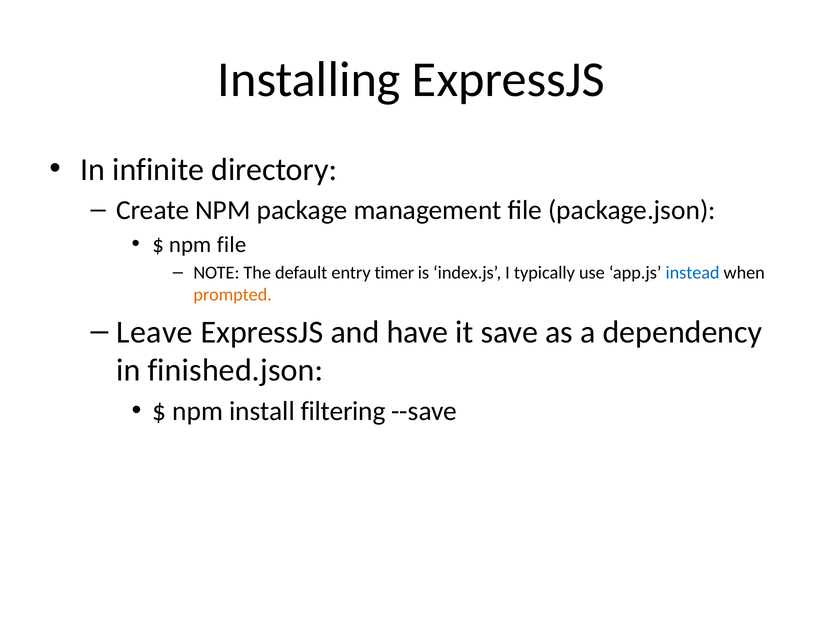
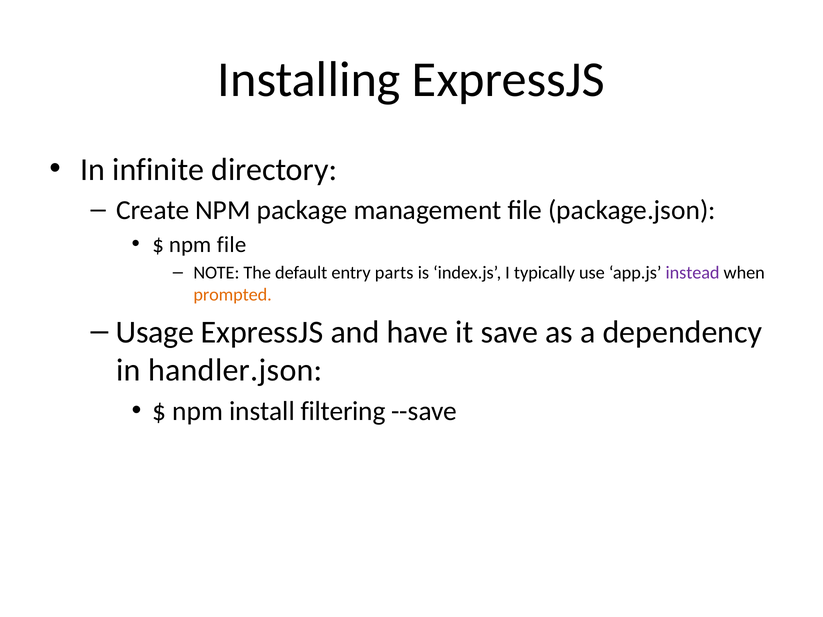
timer: timer -> parts
instead colour: blue -> purple
Leave: Leave -> Usage
finished.json: finished.json -> handler.json
